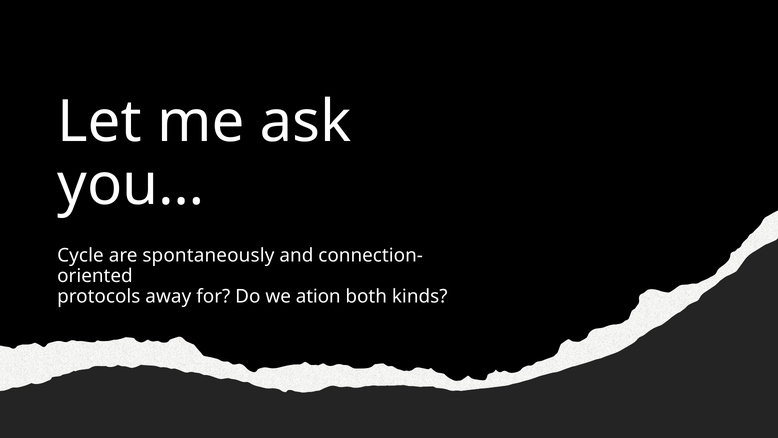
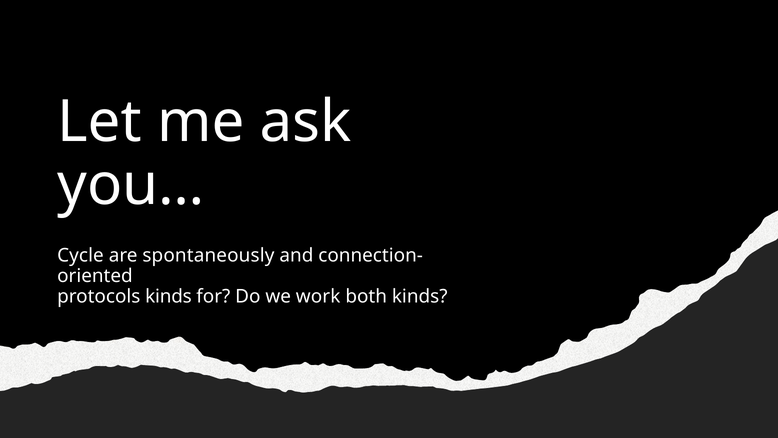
protocols away: away -> kinds
ation: ation -> work
